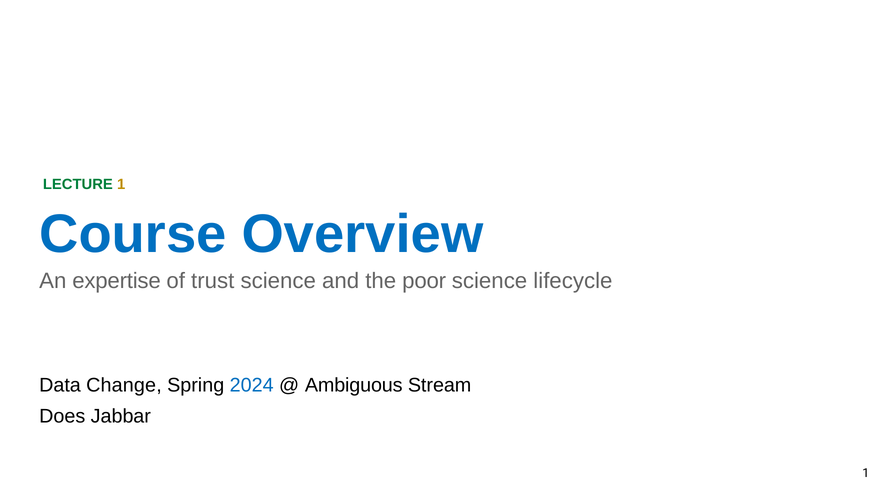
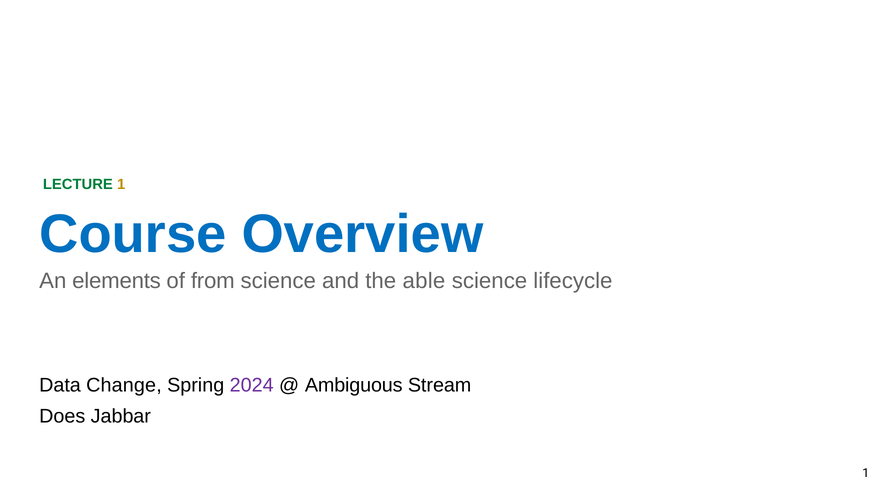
expertise: expertise -> elements
trust: trust -> from
poor: poor -> able
2024 colour: blue -> purple
